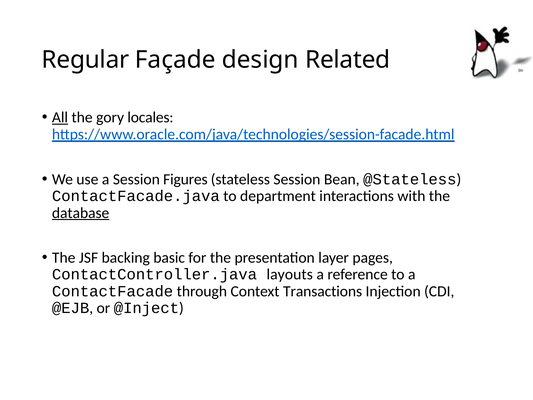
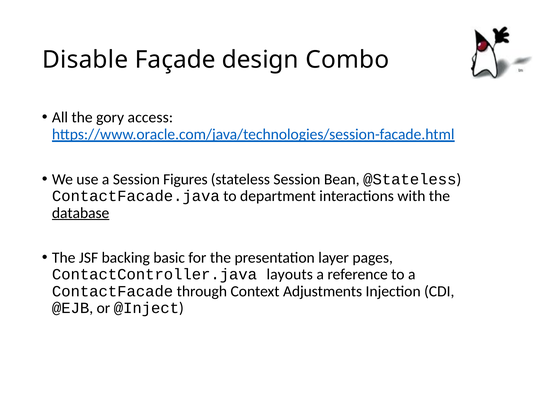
Regular: Regular -> Disable
Related: Related -> Combo
All underline: present -> none
locales: locales -> access
Transactions: Transactions -> Adjustments
